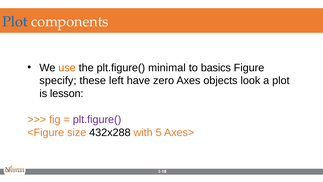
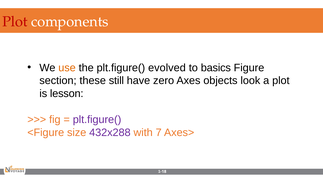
Plot at (15, 21) colour: blue -> red
minimal: minimal -> evolved
specify: specify -> section
left: left -> still
432x288 colour: black -> purple
5: 5 -> 7
